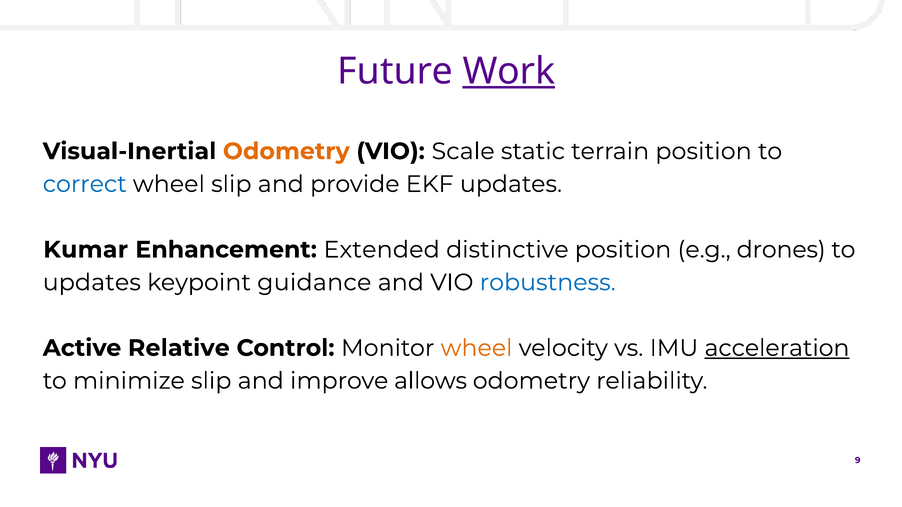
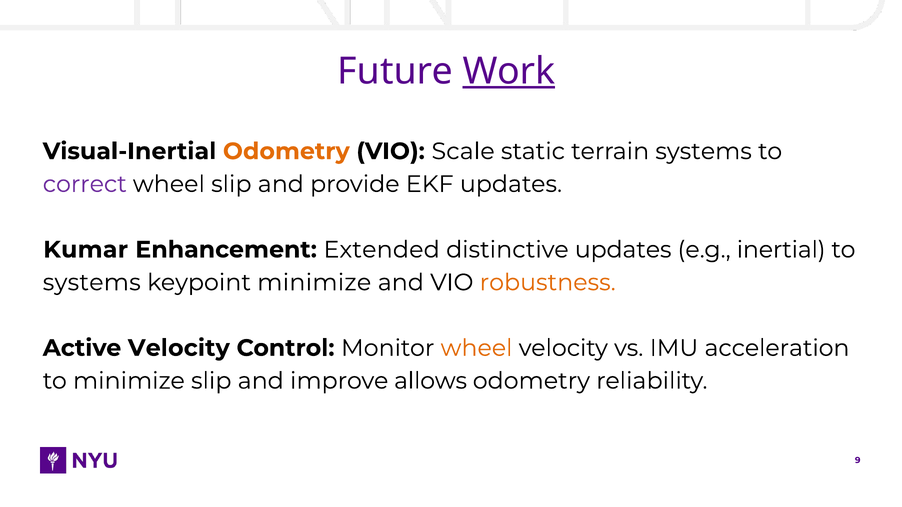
terrain position: position -> systems
correct colour: blue -> purple
distinctive position: position -> updates
drones: drones -> inertial
updates at (92, 283): updates -> systems
keypoint guidance: guidance -> minimize
robustness colour: blue -> orange
Active Relative: Relative -> Velocity
acceleration underline: present -> none
